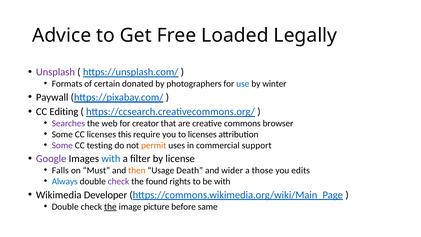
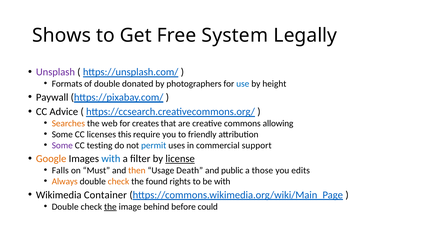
Advice: Advice -> Shows
Loaded: Loaded -> System
of certain: certain -> double
winter: winter -> height
Editing: Editing -> Advice
Searches colour: purple -> orange
creator: creator -> creates
browser: browser -> allowing
to licenses: licenses -> friendly
permit colour: orange -> blue
Google colour: purple -> orange
license underline: none -> present
wider: wider -> public
Always colour: blue -> orange
check at (119, 181) colour: purple -> orange
Developer: Developer -> Container
picture: picture -> behind
same: same -> could
